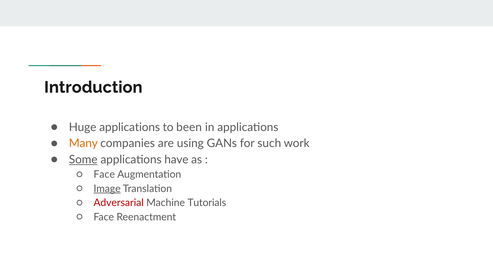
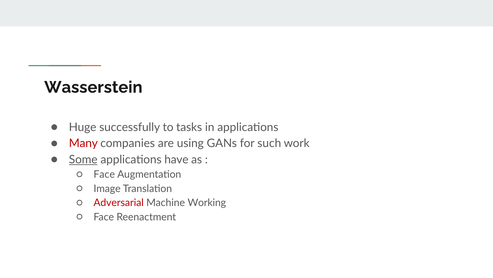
Introduction: Introduction -> Wasserstein
Huge applications: applications -> successfully
been: been -> tasks
Many colour: orange -> red
Image underline: present -> none
Tutorials: Tutorials -> Working
